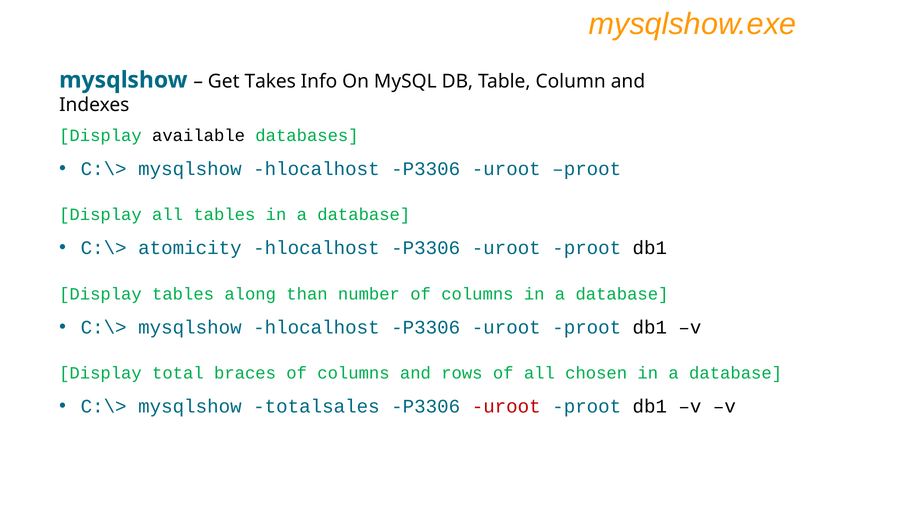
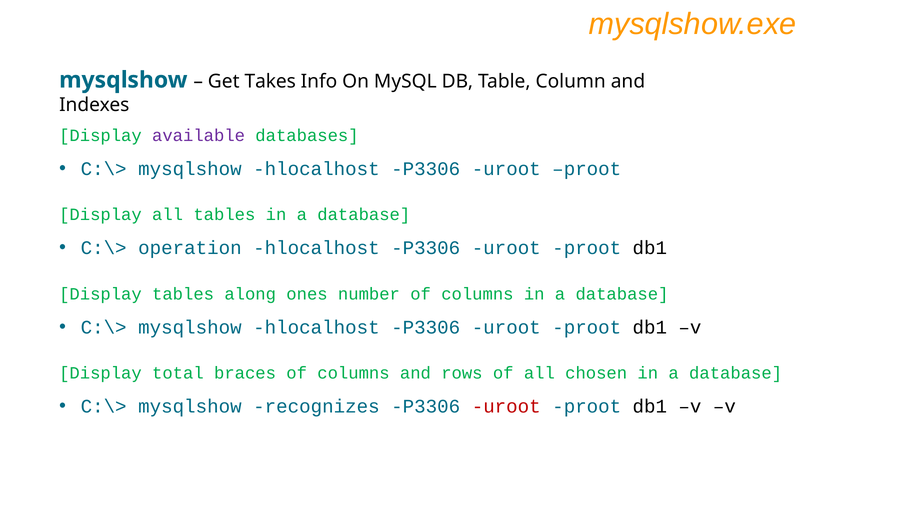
available colour: black -> purple
atomicity: atomicity -> operation
than: than -> ones
totalsales: totalsales -> recognizes
